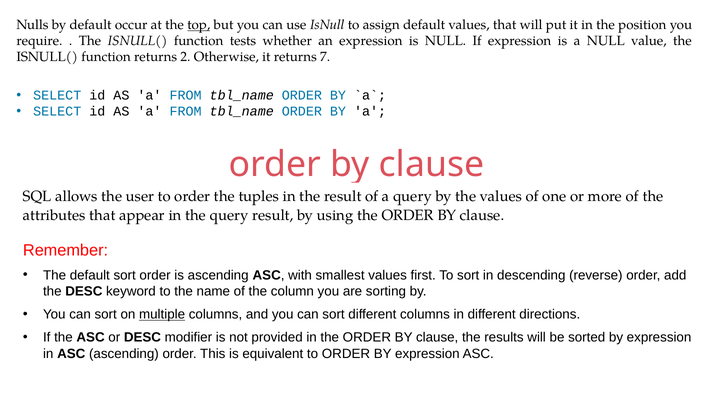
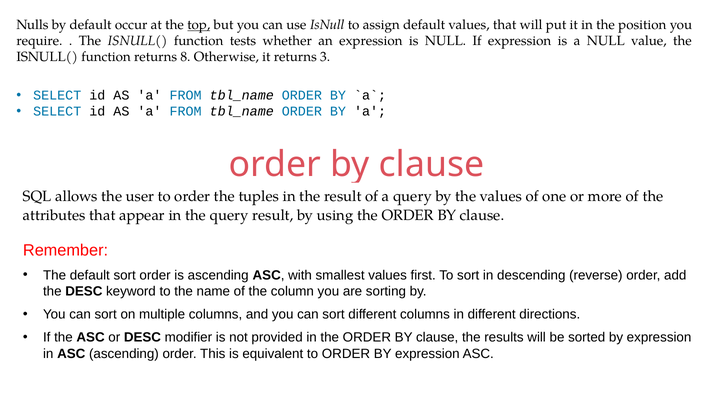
2: 2 -> 8
7: 7 -> 3
multiple underline: present -> none
